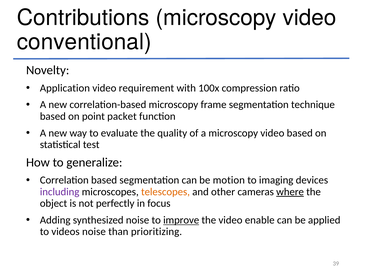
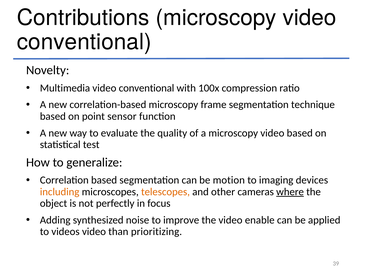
Application: Application -> Multimedia
requirement at (146, 88): requirement -> conventional
packet: packet -> sensor
including colour: purple -> orange
improve underline: present -> none
videos noise: noise -> video
